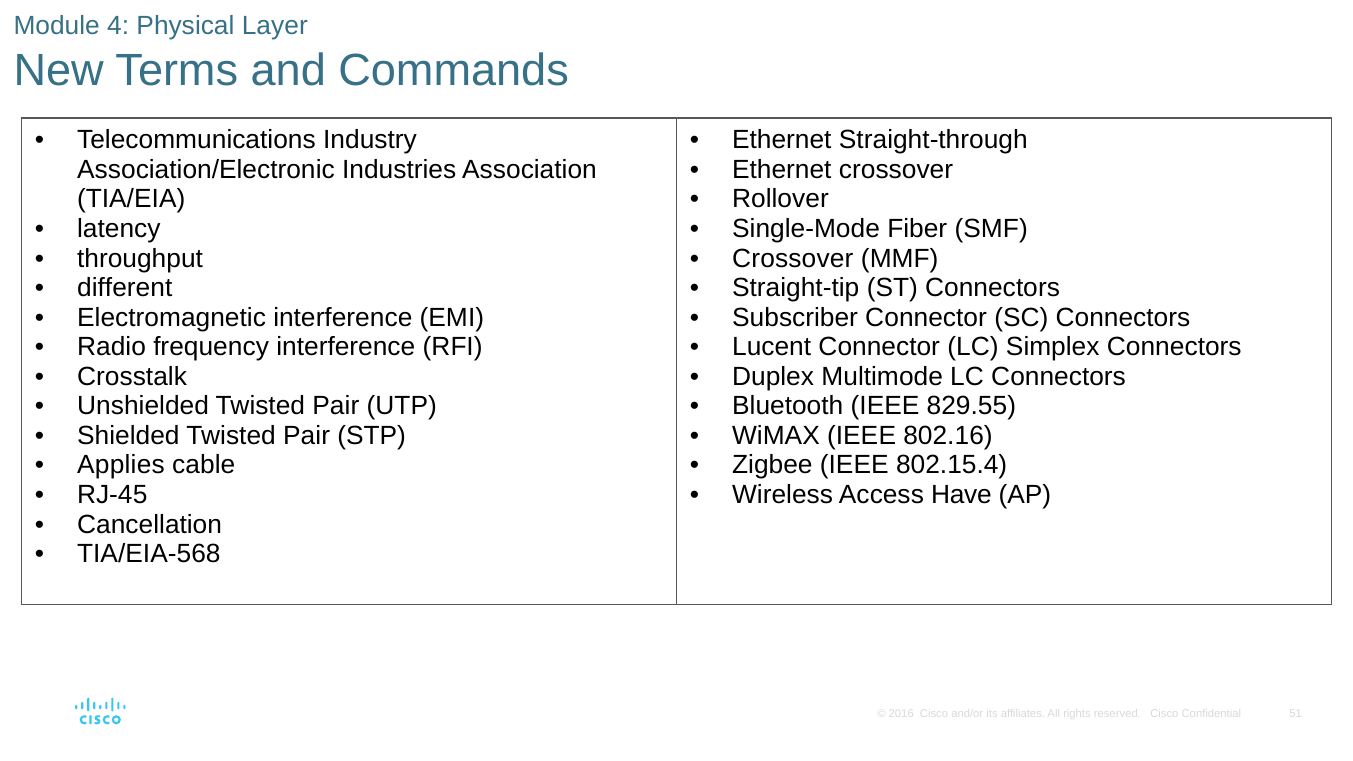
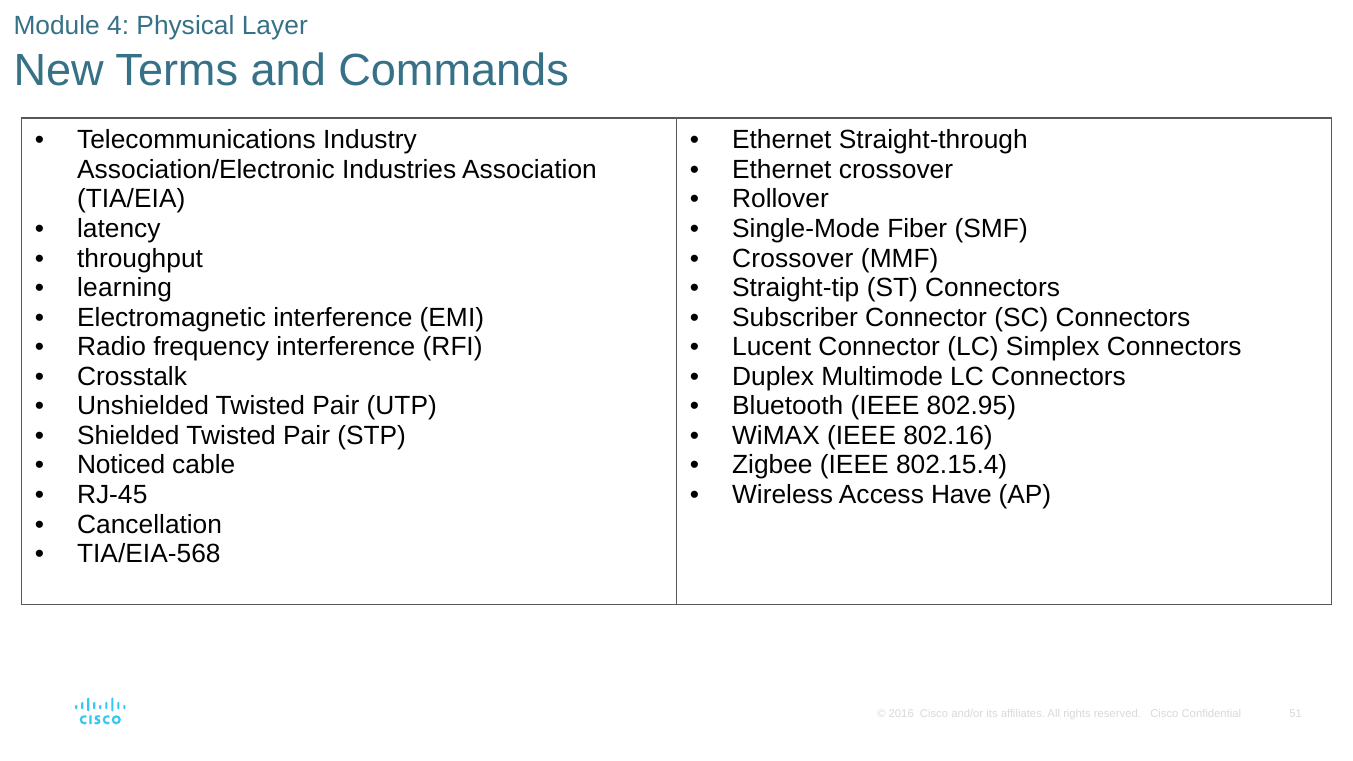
different: different -> learning
829.55: 829.55 -> 802.95
Applies: Applies -> Noticed
